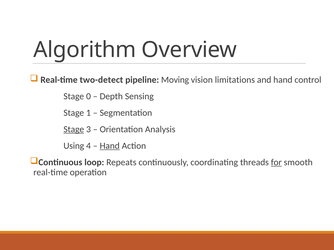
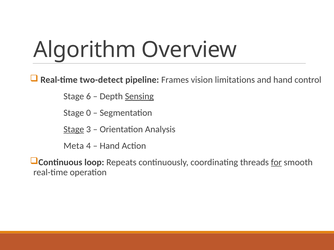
Moving: Moving -> Frames
0: 0 -> 6
Sensing underline: none -> present
1: 1 -> 0
Using: Using -> Meta
Hand at (110, 146) underline: present -> none
